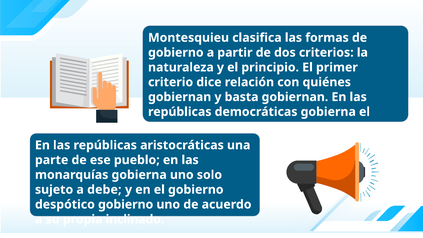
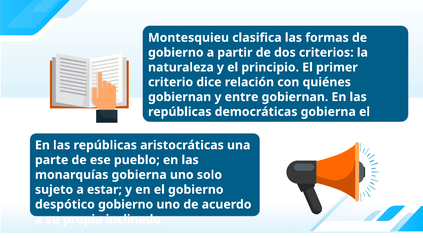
basta: basta -> entre
debe: debe -> estar
